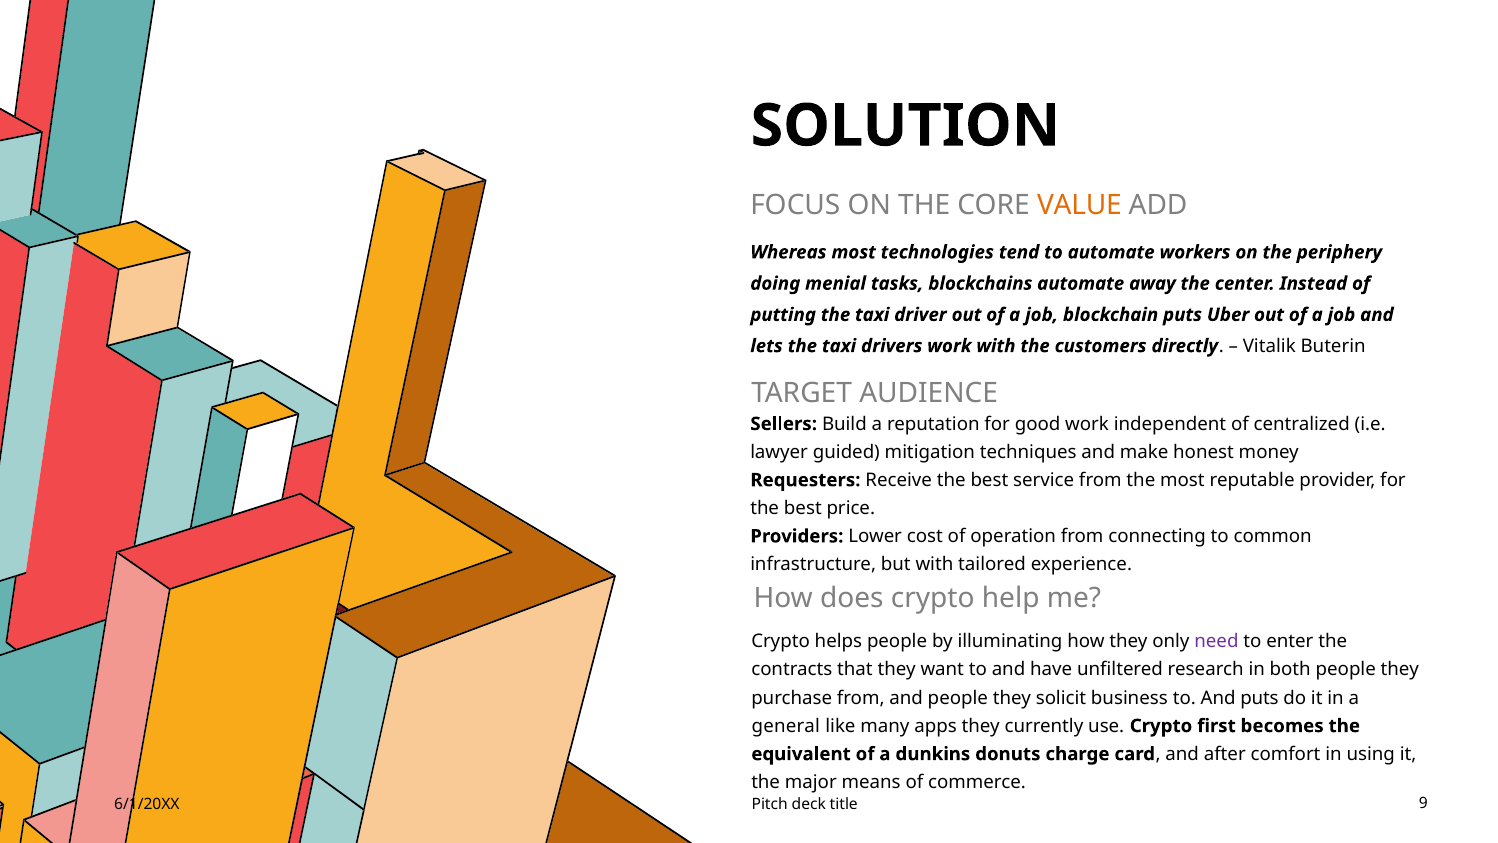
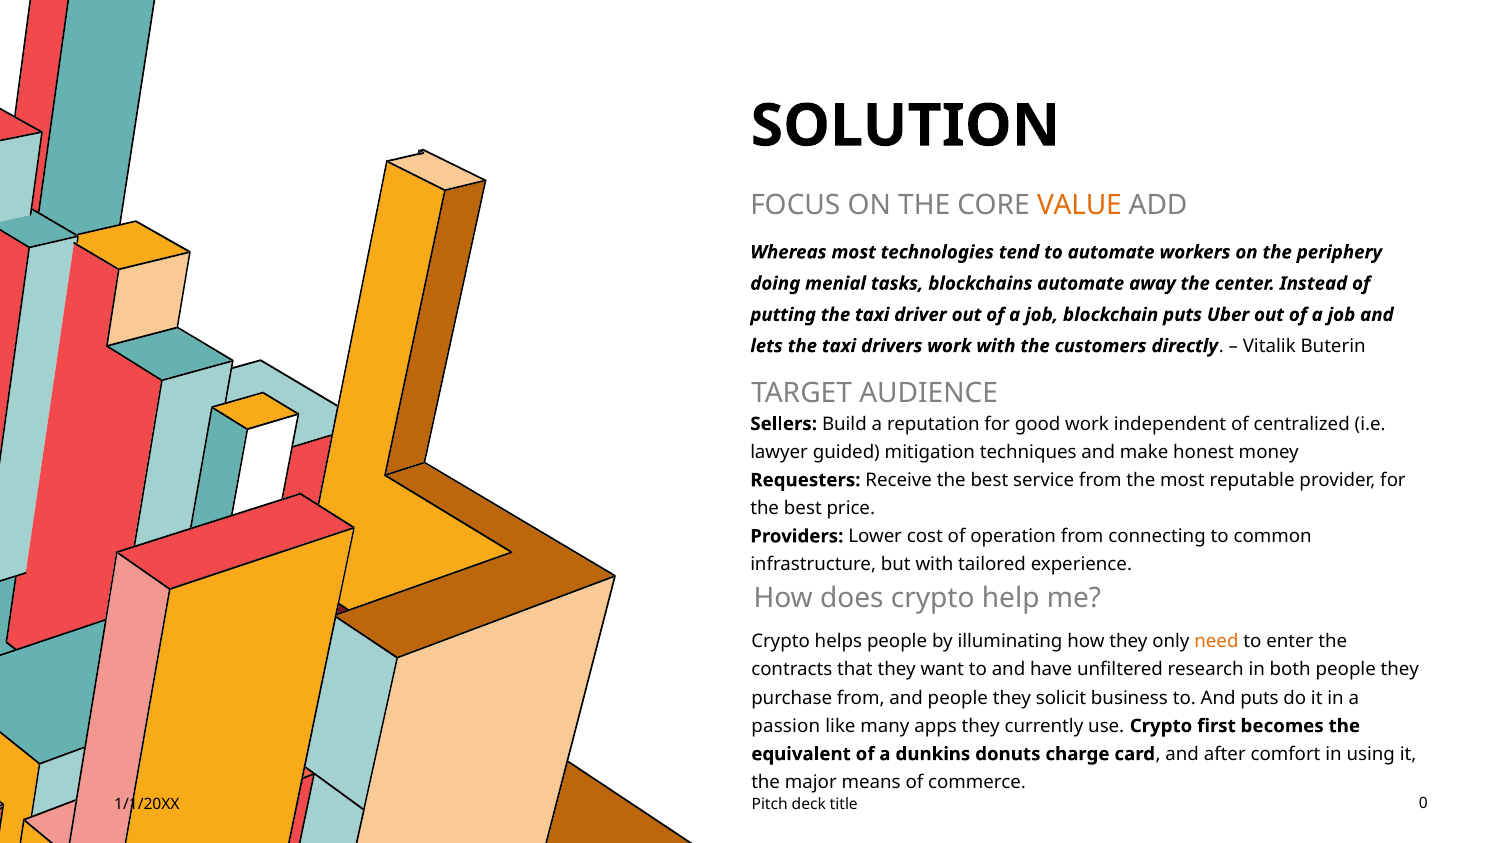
need colour: purple -> orange
general: general -> passion
6/1/20XX: 6/1/20XX -> 1/1/20XX
9: 9 -> 0
